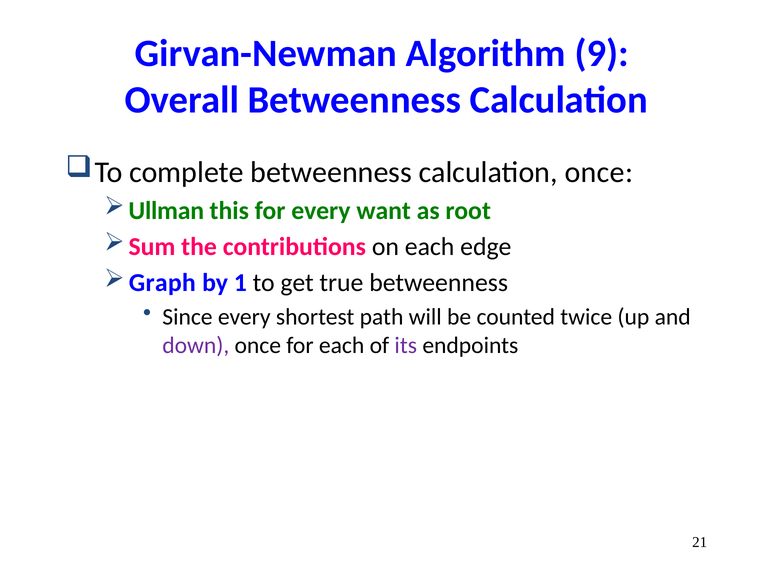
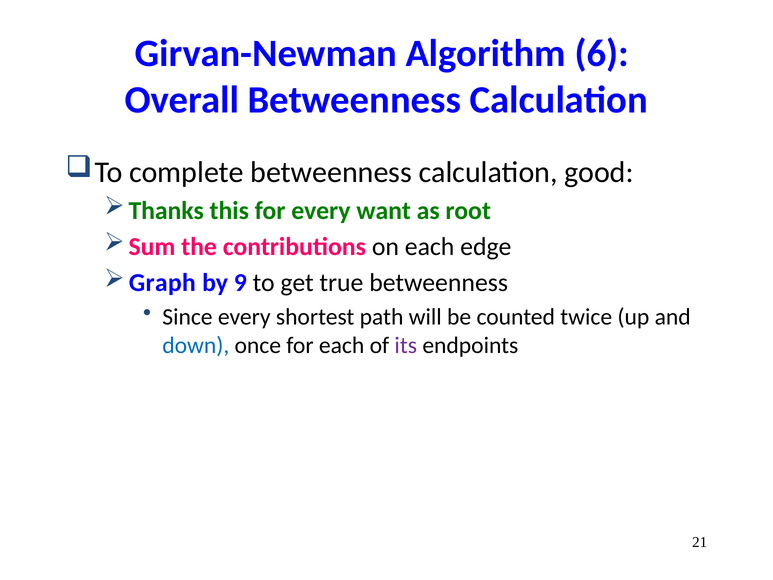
9: 9 -> 6
calculation once: once -> good
Ullman: Ullman -> Thanks
1: 1 -> 9
down colour: purple -> blue
